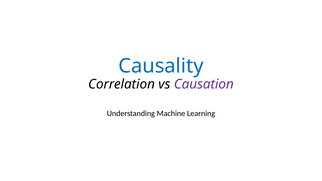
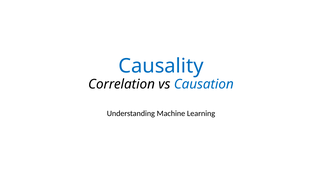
Causation colour: purple -> blue
